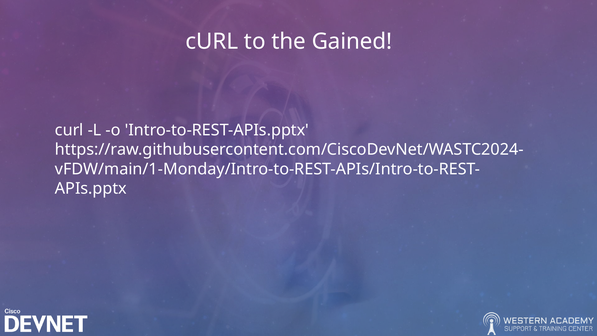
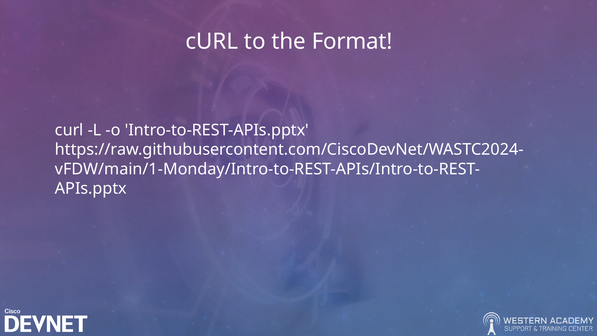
Gained: Gained -> Format
